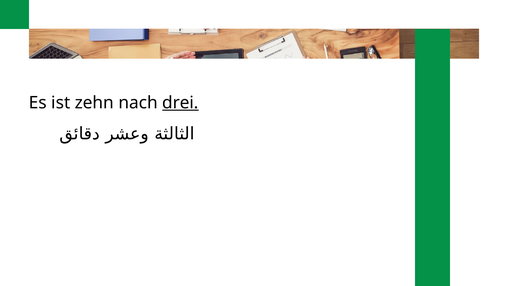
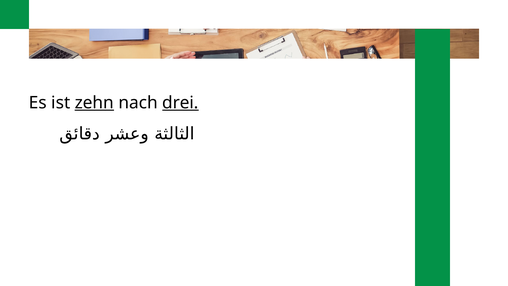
zehn underline: none -> present
